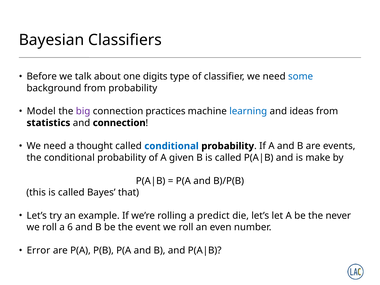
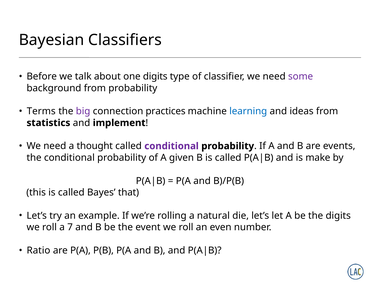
some colour: blue -> purple
Model: Model -> Terms
and connection: connection -> implement
conditional at (172, 146) colour: blue -> purple
predict: predict -> natural
the never: never -> digits
6: 6 -> 7
Error: Error -> Ratio
